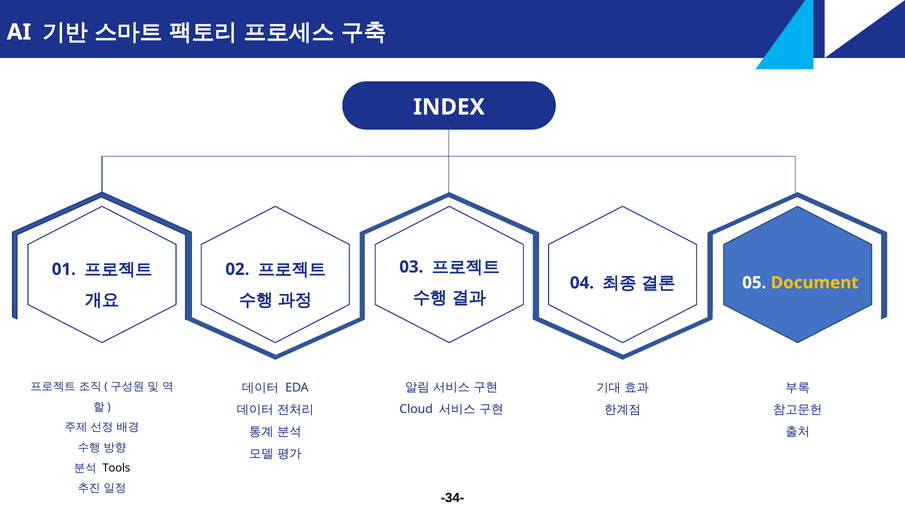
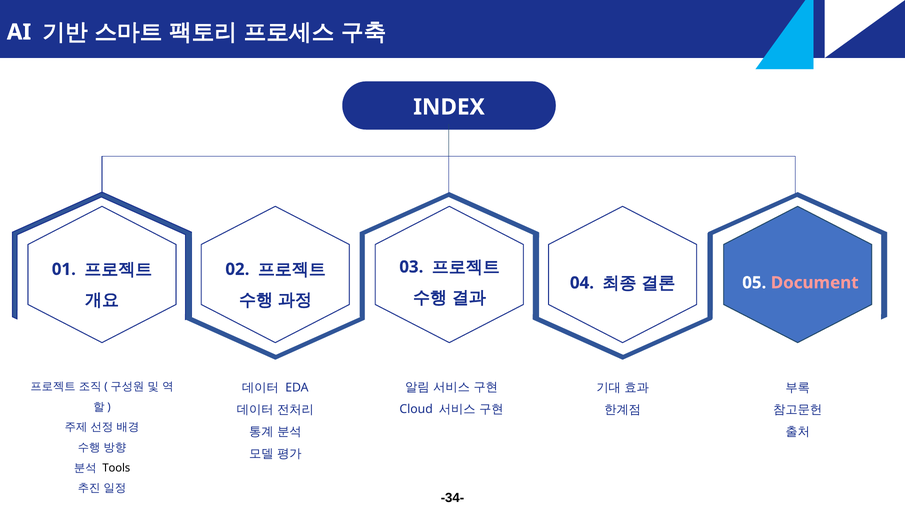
Document colour: yellow -> pink
